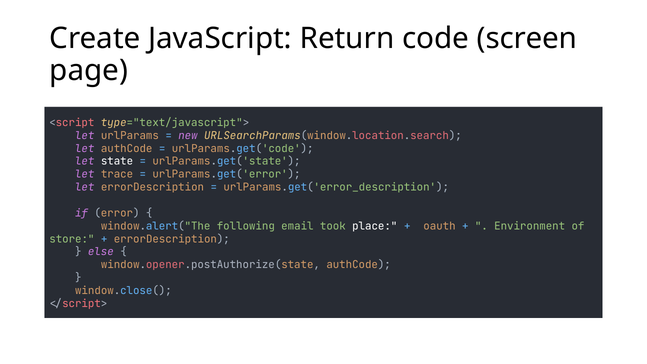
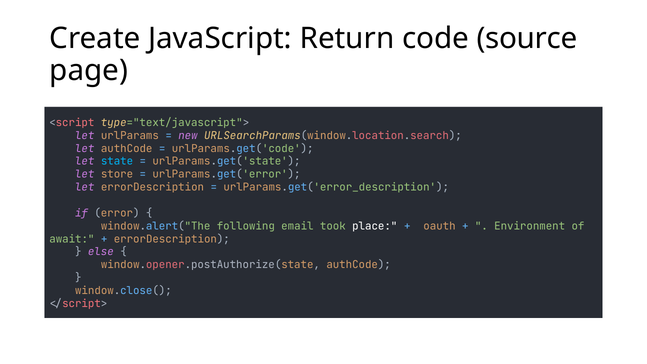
screen: screen -> source
state colour: white -> light blue
trace: trace -> store
store: store -> await
